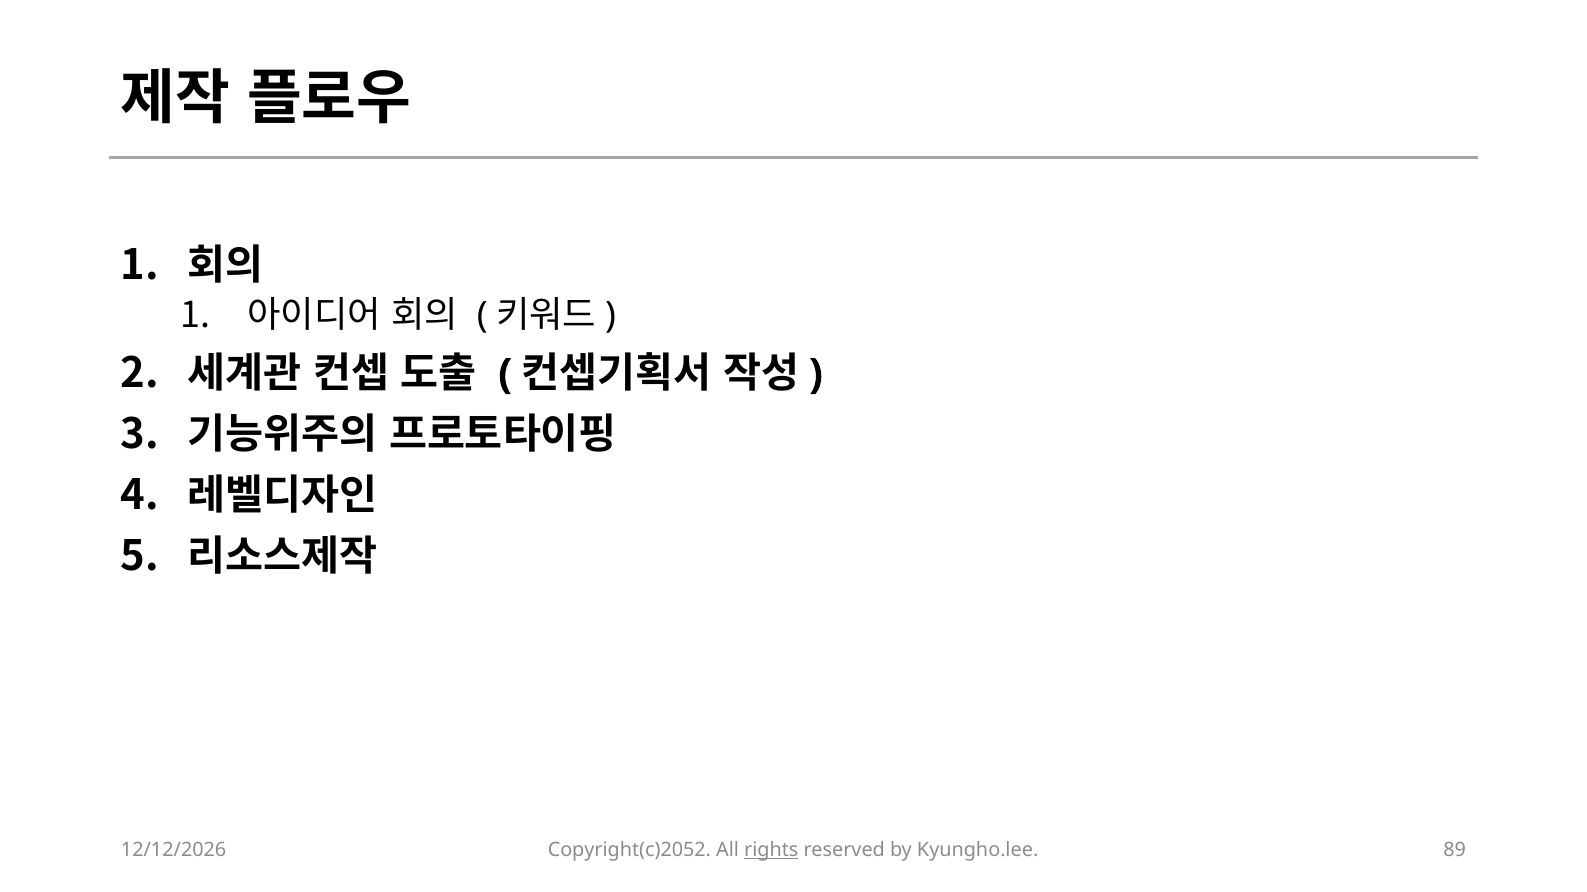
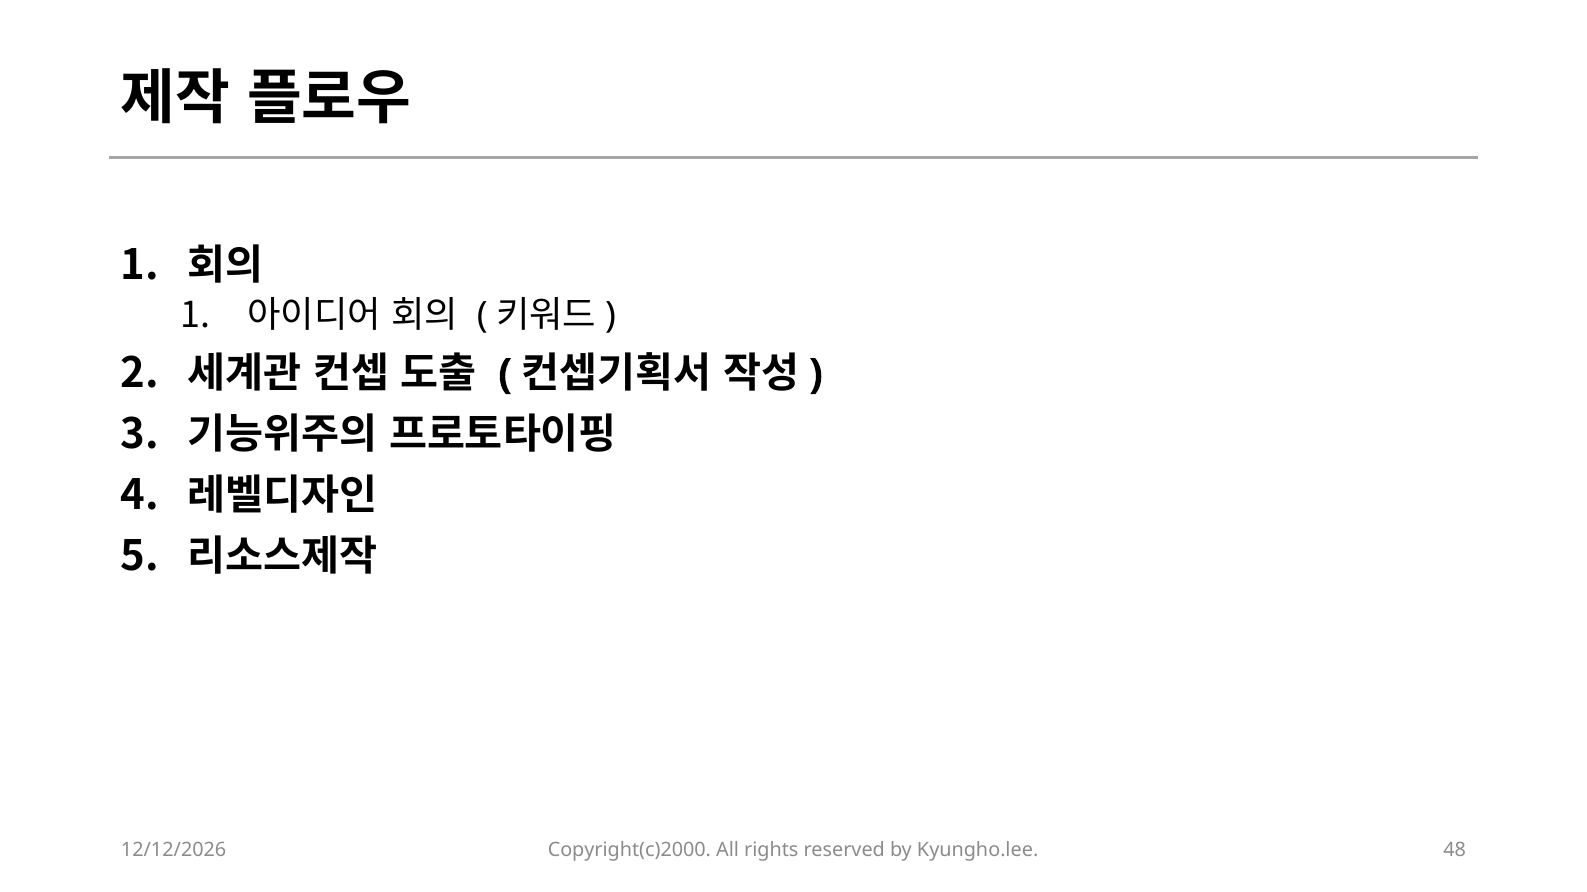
Copyright(c)2052: Copyright(c)2052 -> Copyright(c)2000
rights underline: present -> none
89: 89 -> 48
